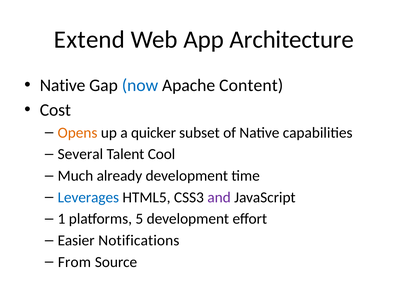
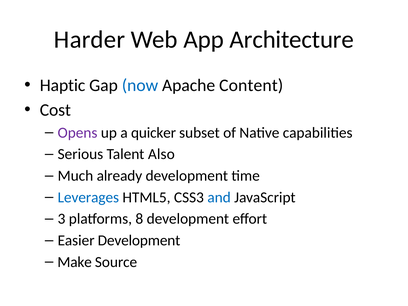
Extend: Extend -> Harder
Native at (63, 85): Native -> Haptic
Opens colour: orange -> purple
Several: Several -> Serious
Cool: Cool -> Also
and colour: purple -> blue
1: 1 -> 3
5: 5 -> 8
Easier Notifications: Notifications -> Development
From: From -> Make
